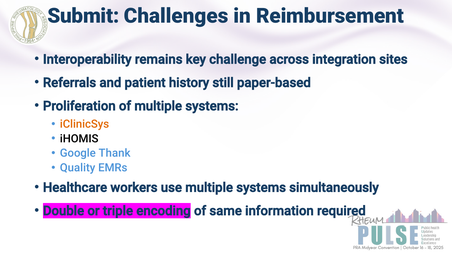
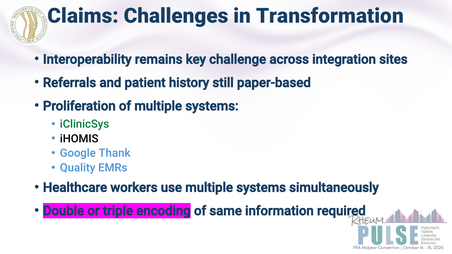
Submit: Submit -> Claims
Reimbursement: Reimbursement -> Transformation
iClinicSys colour: orange -> green
